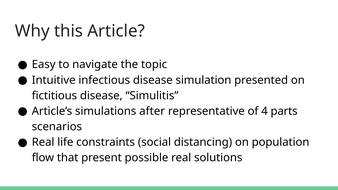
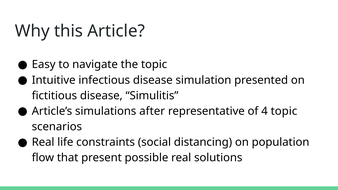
4 parts: parts -> topic
